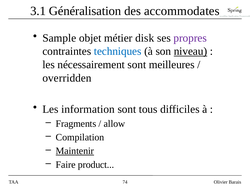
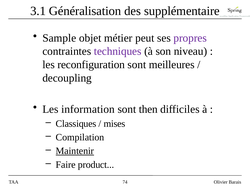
accommodates: accommodates -> supplémentaire
disk: disk -> peut
techniques colour: blue -> purple
niveau underline: present -> none
nécessairement: nécessairement -> reconfiguration
overridden: overridden -> decoupling
tous: tous -> then
Fragments: Fragments -> Classiques
allow: allow -> mises
